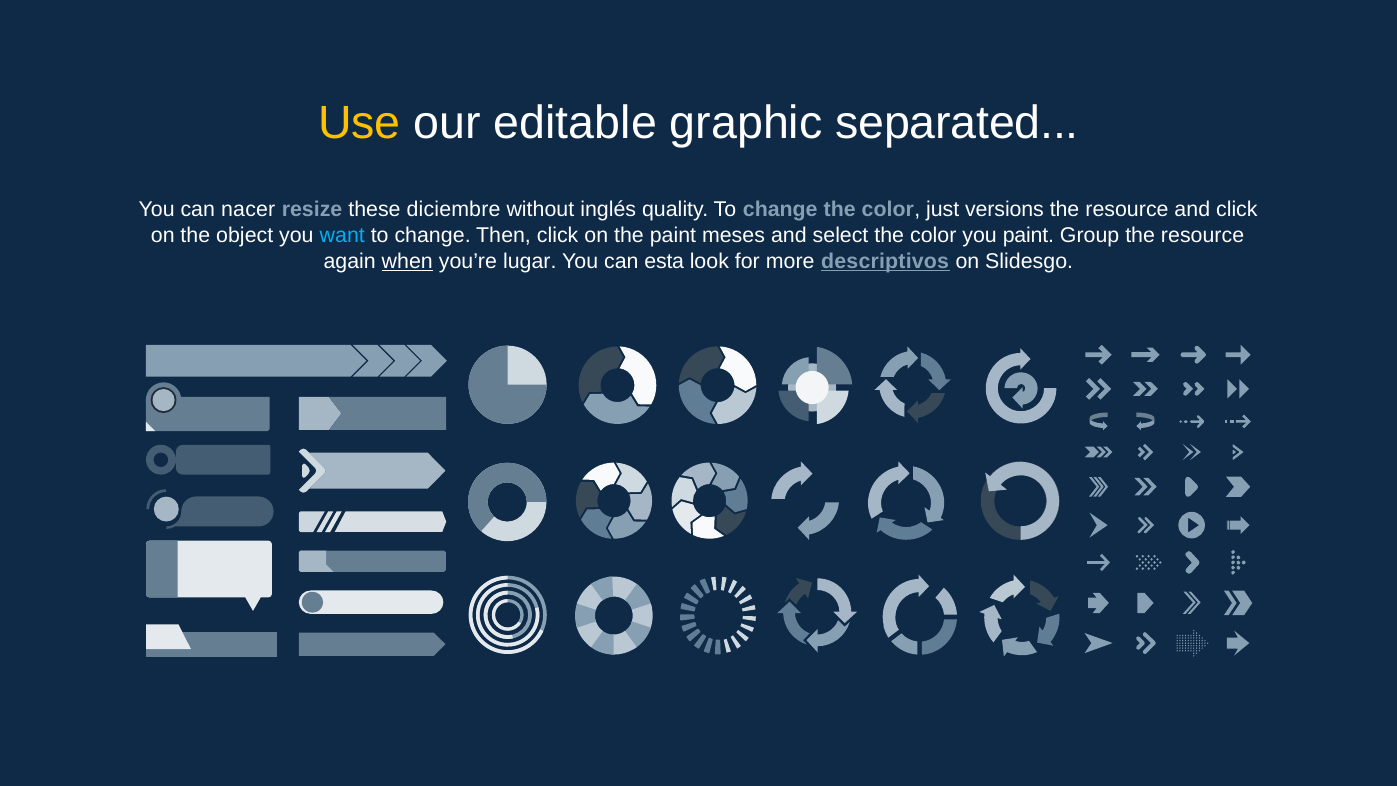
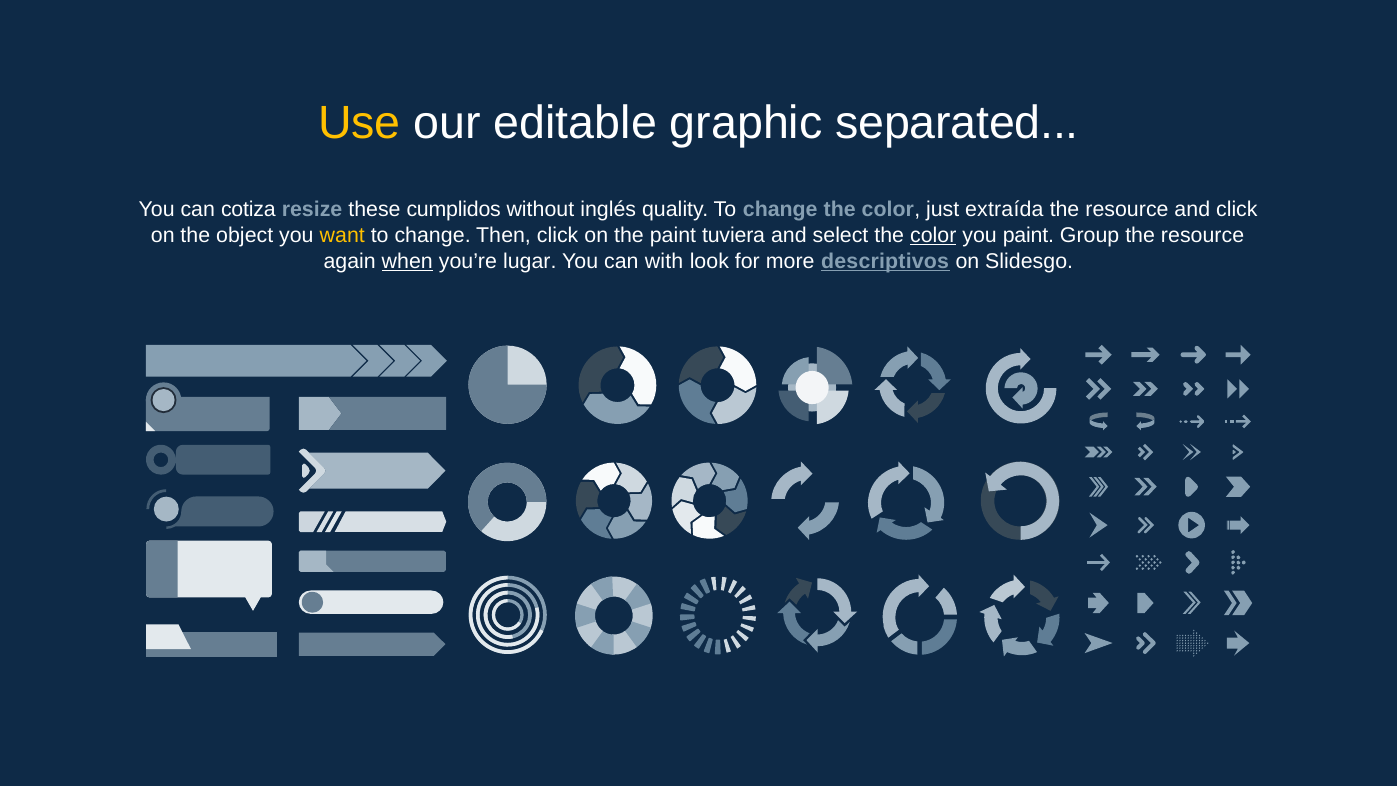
nacer: nacer -> cotiza
diciembre: diciembre -> cumplidos
versions: versions -> extraída
want colour: light blue -> yellow
meses: meses -> tuviera
color at (933, 235) underline: none -> present
esta: esta -> with
